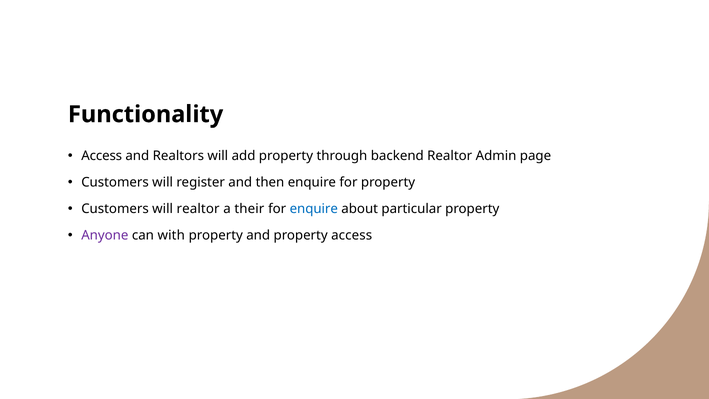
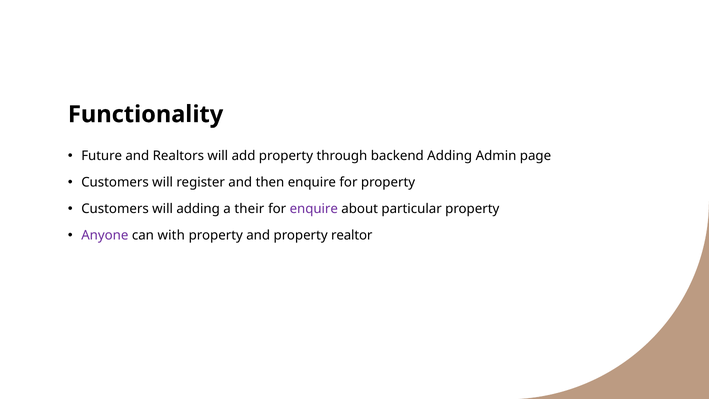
Access at (102, 156): Access -> Future
backend Realtor: Realtor -> Adding
will realtor: realtor -> adding
enquire at (314, 209) colour: blue -> purple
property access: access -> realtor
